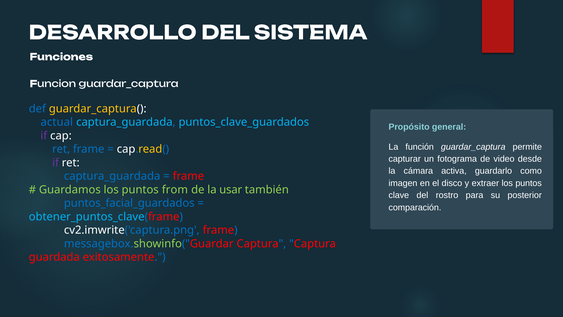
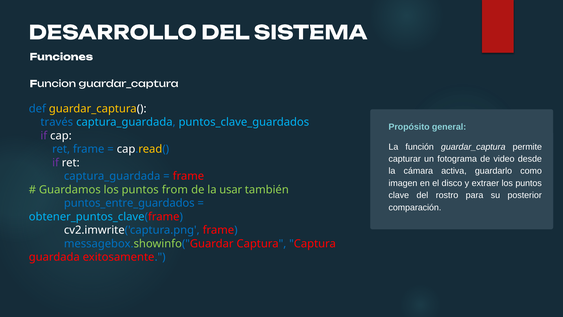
actual: actual -> través
puntos_facial_guardados: puntos_facial_guardados -> puntos_entre_guardados
